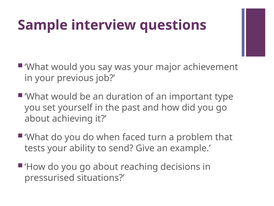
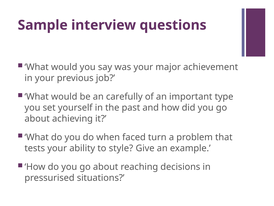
duration: duration -> carefully
send: send -> style
